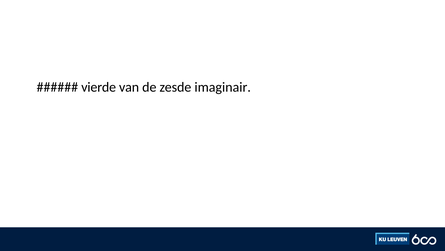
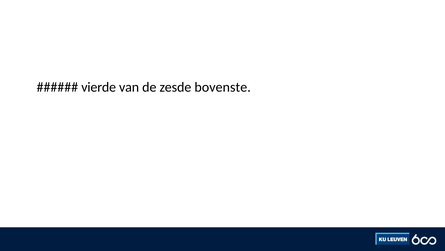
imaginair: imaginair -> bovenste
